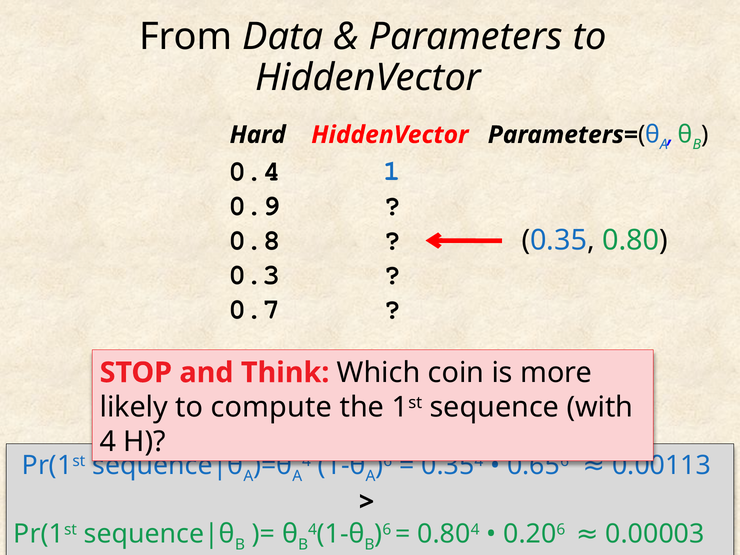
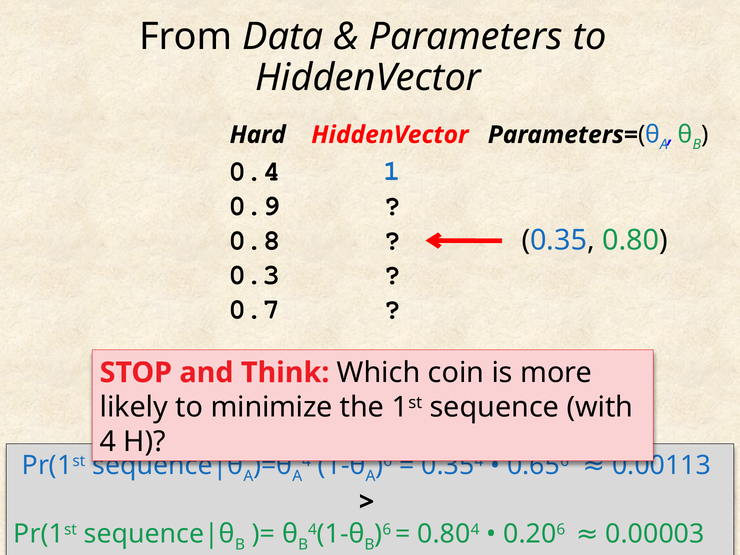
compute: compute -> minimize
